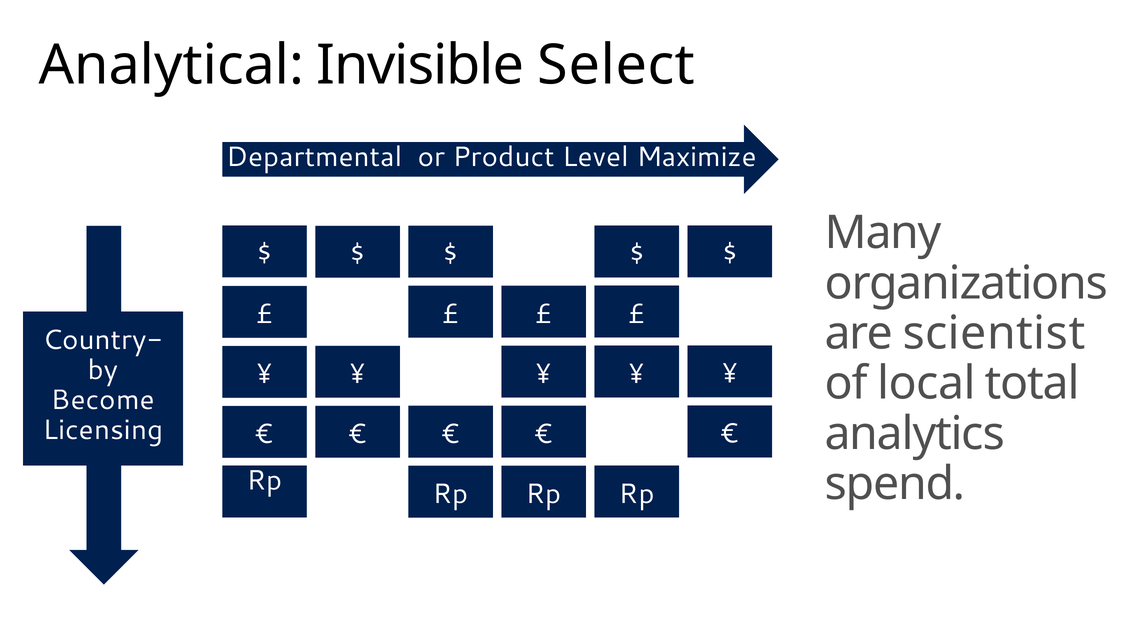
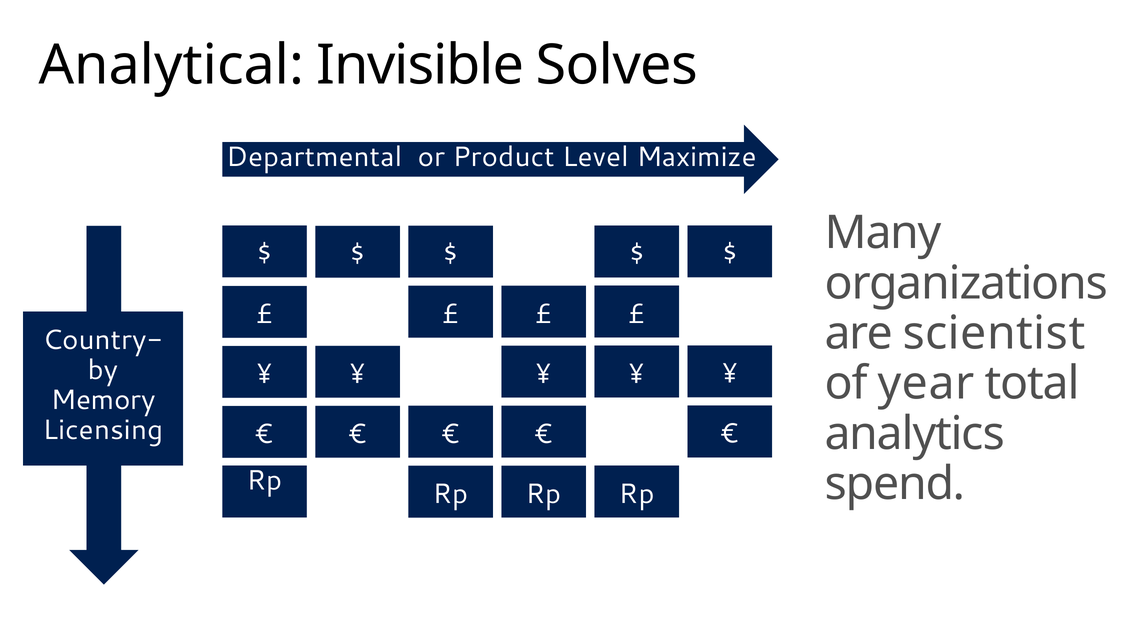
Select: Select -> Solves
local: local -> year
Become: Become -> Memory
